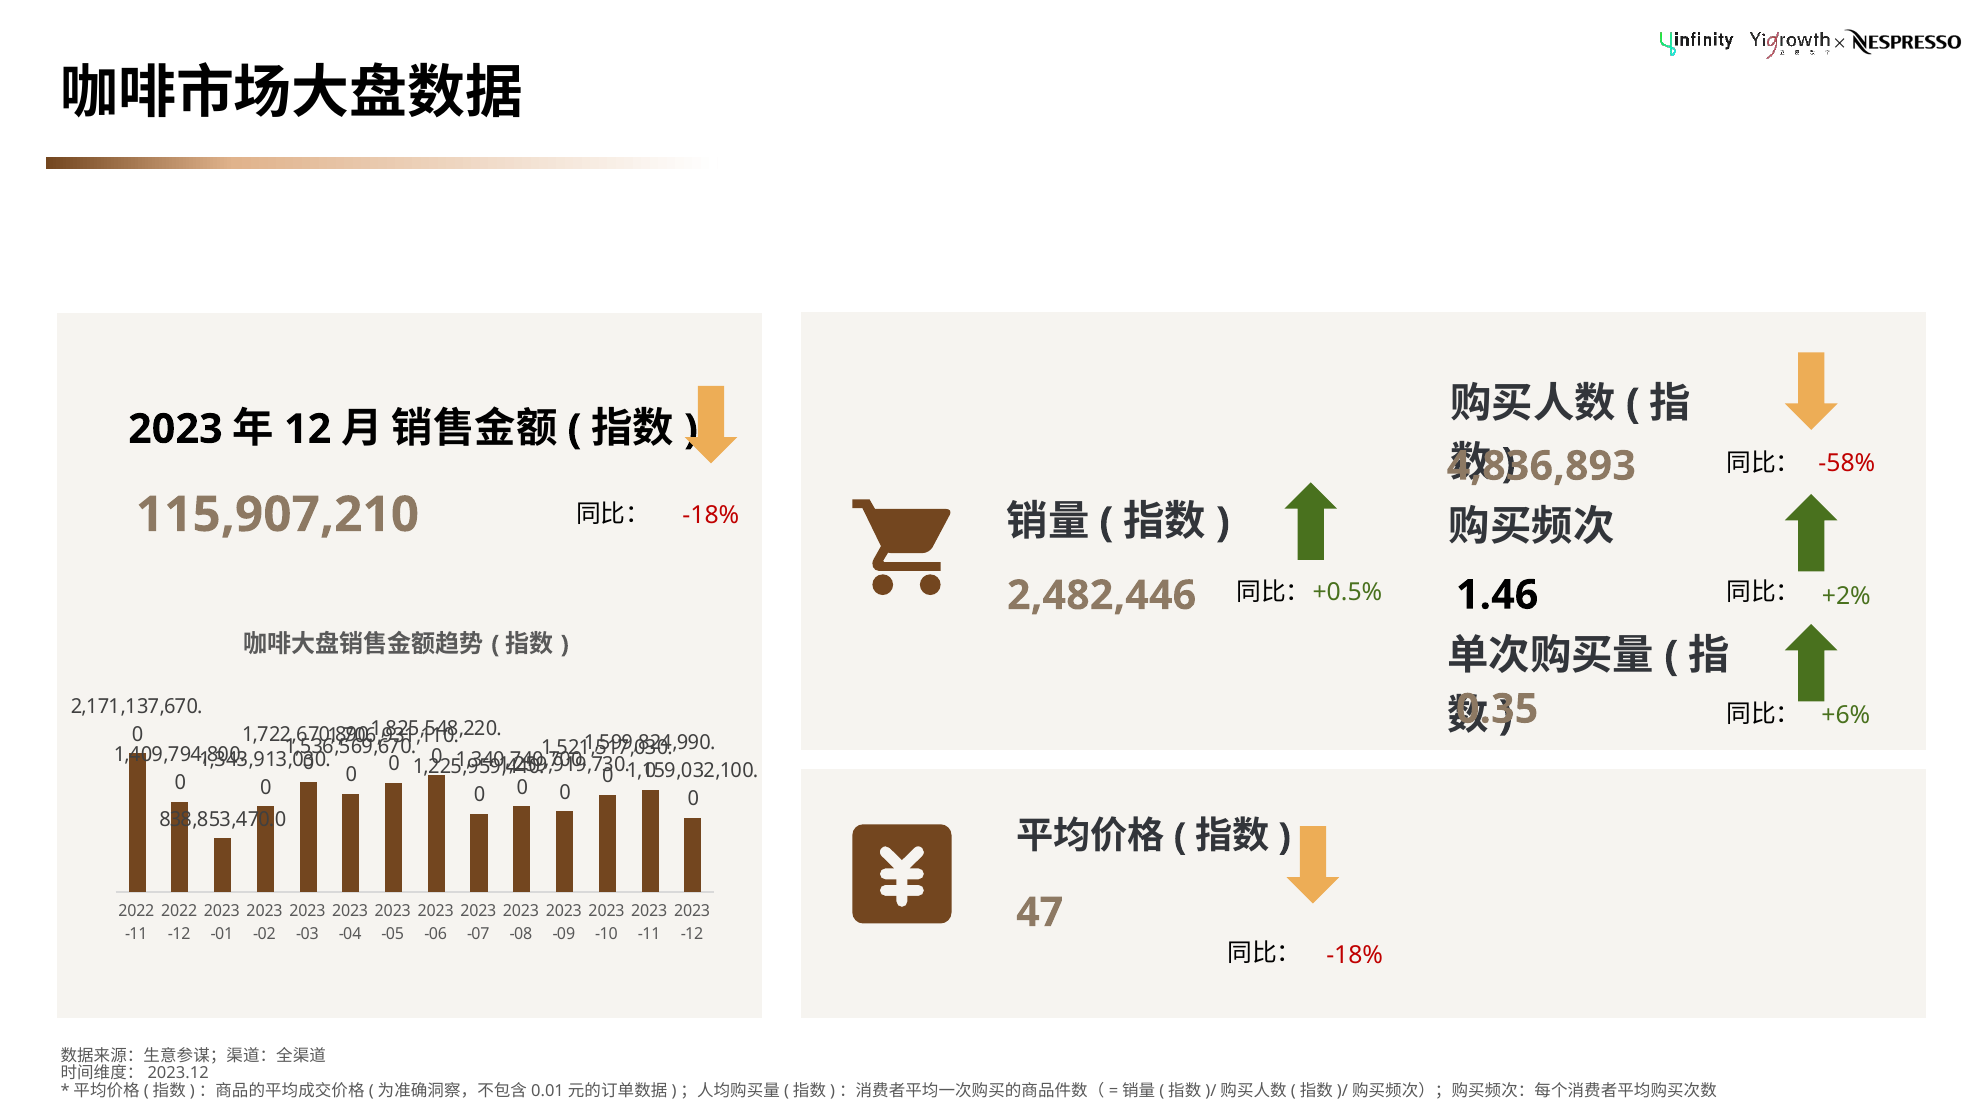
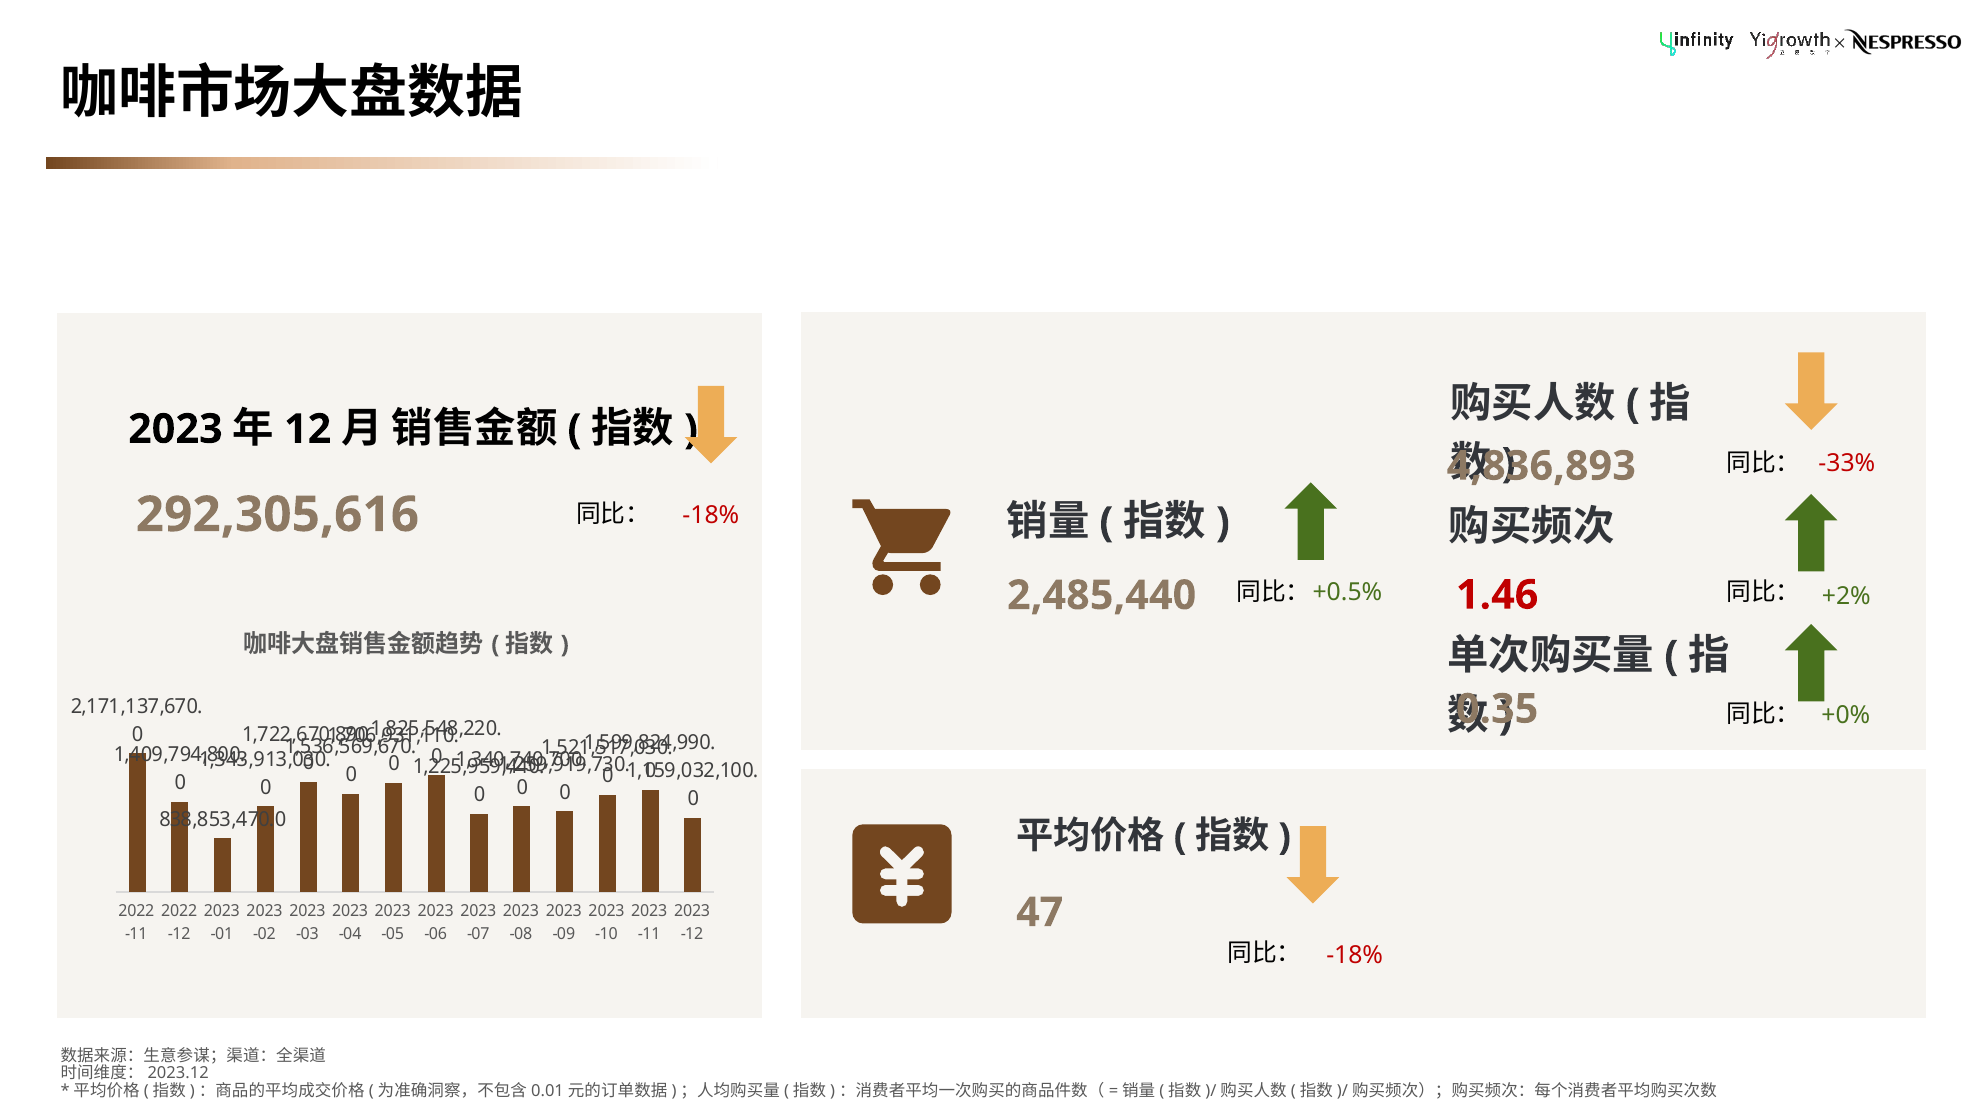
-58%: -58% -> -33%
115,907,210: 115,907,210 -> 292,305,616
1.46 colour: black -> red
2,482,446: 2,482,446 -> 2,485,440
+6%: +6% -> +0%
